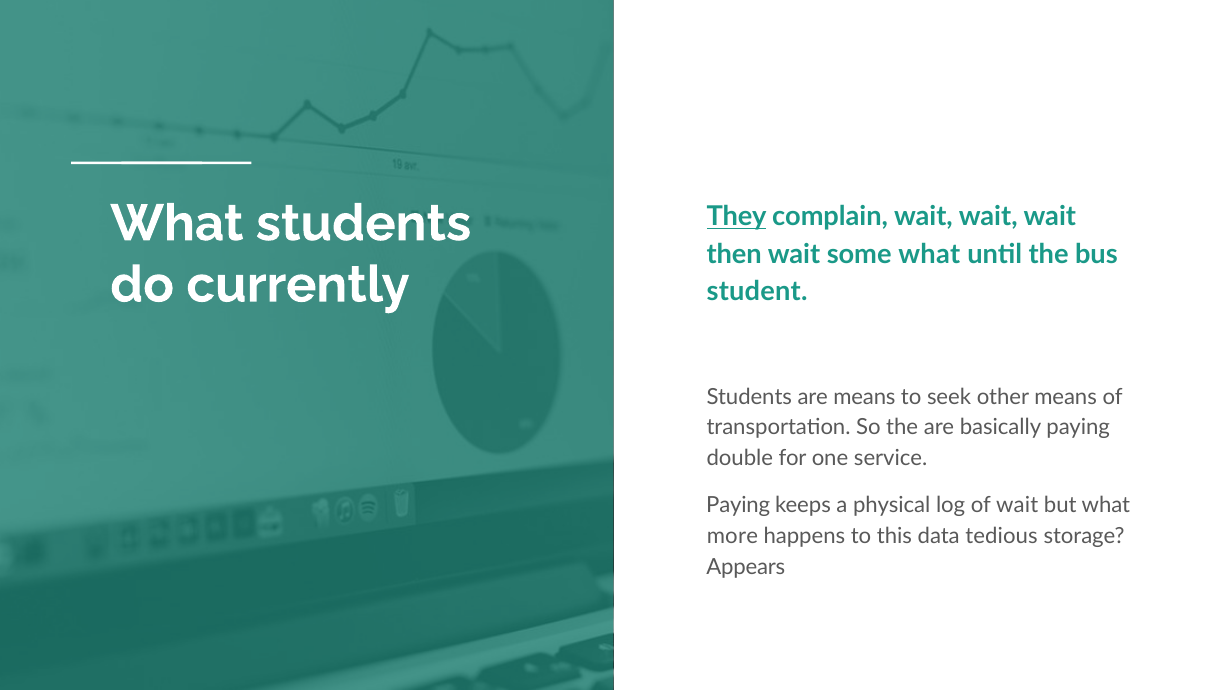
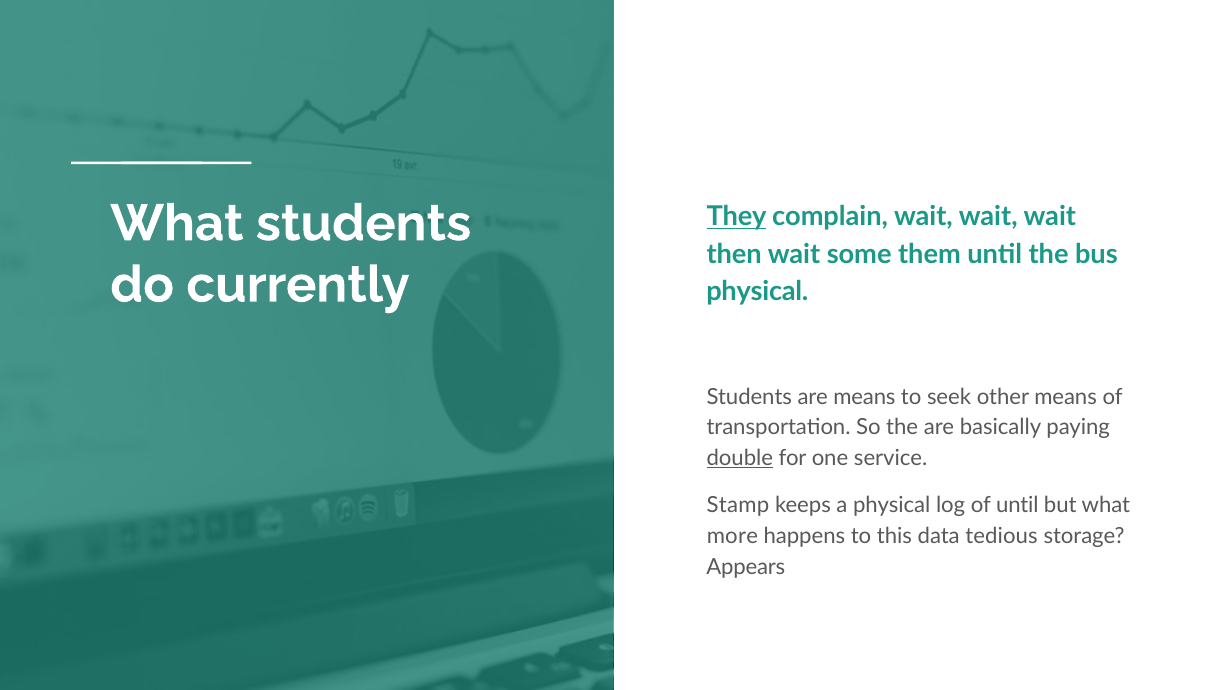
some what: what -> them
student at (757, 292): student -> physical
double underline: none -> present
Paying at (738, 506): Paying -> Stamp
of wait: wait -> until
